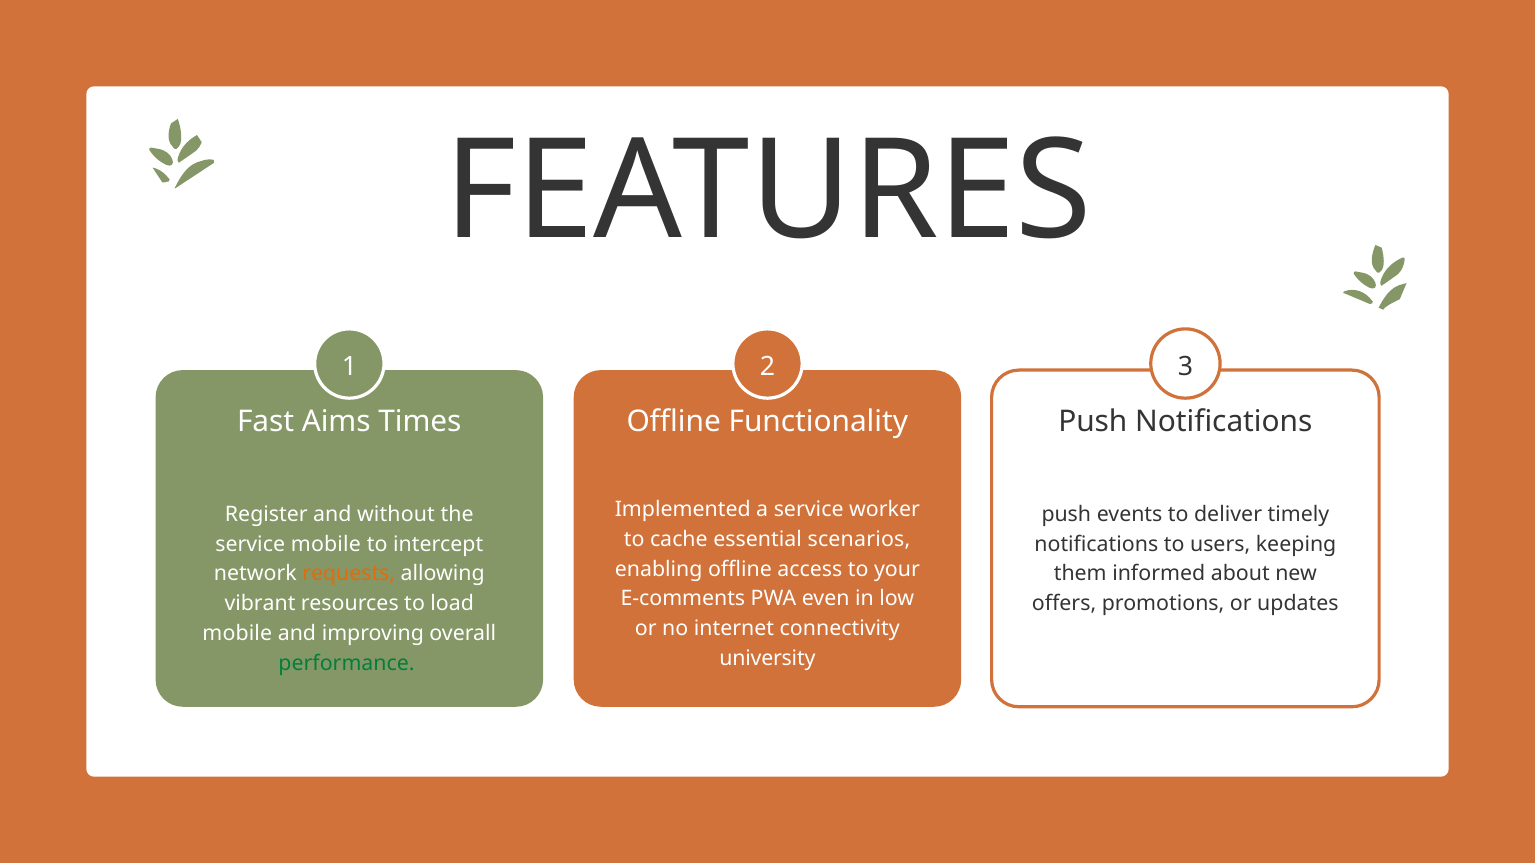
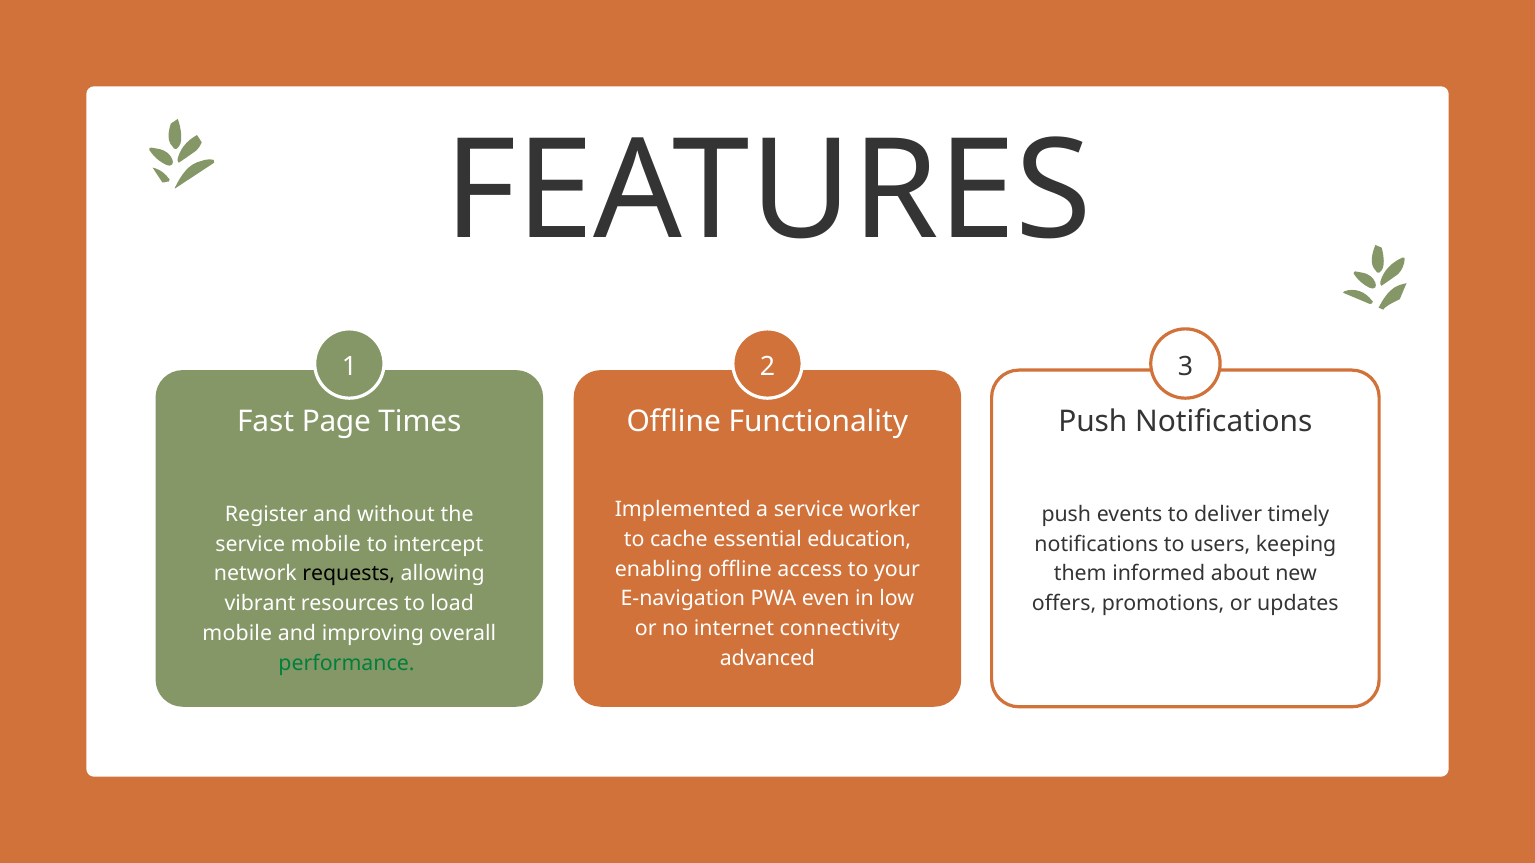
Aims: Aims -> Page
scenarios: scenarios -> education
requests colour: orange -> black
E-comments: E-comments -> E-navigation
university: university -> advanced
